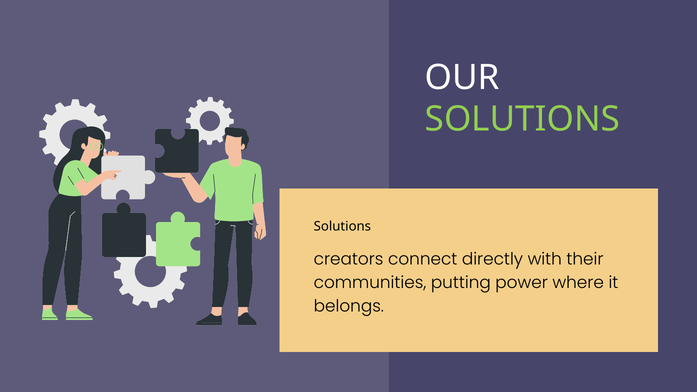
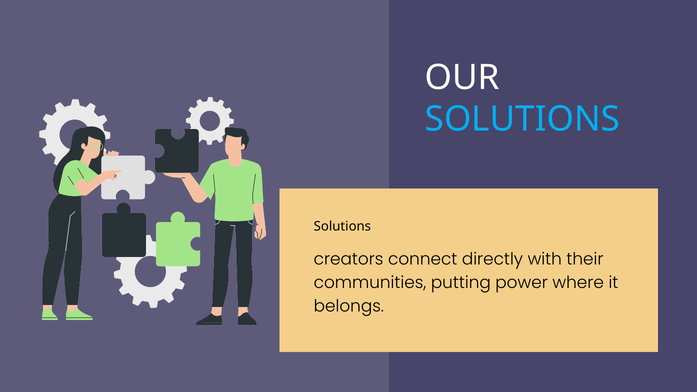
SOLUTIONS at (522, 119) colour: light green -> light blue
